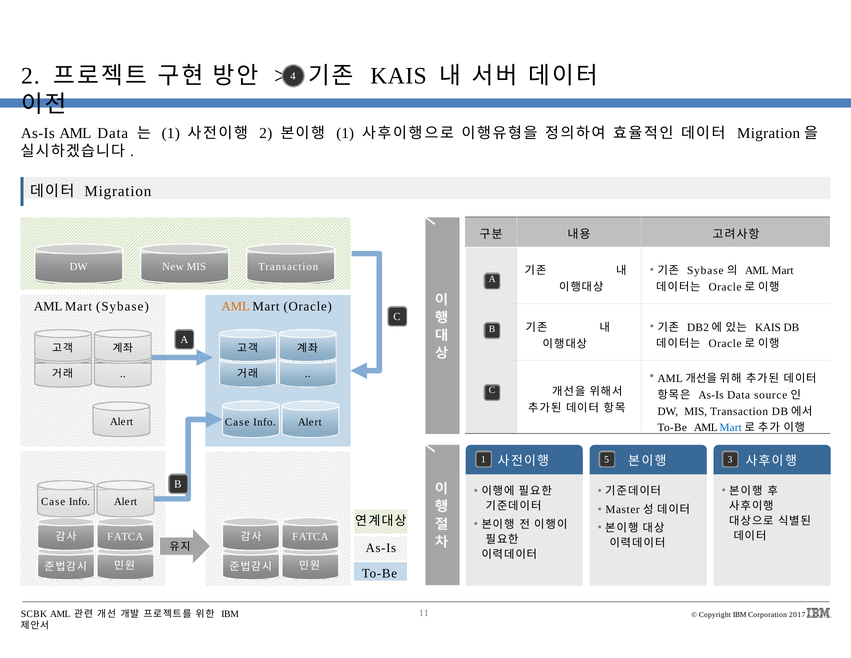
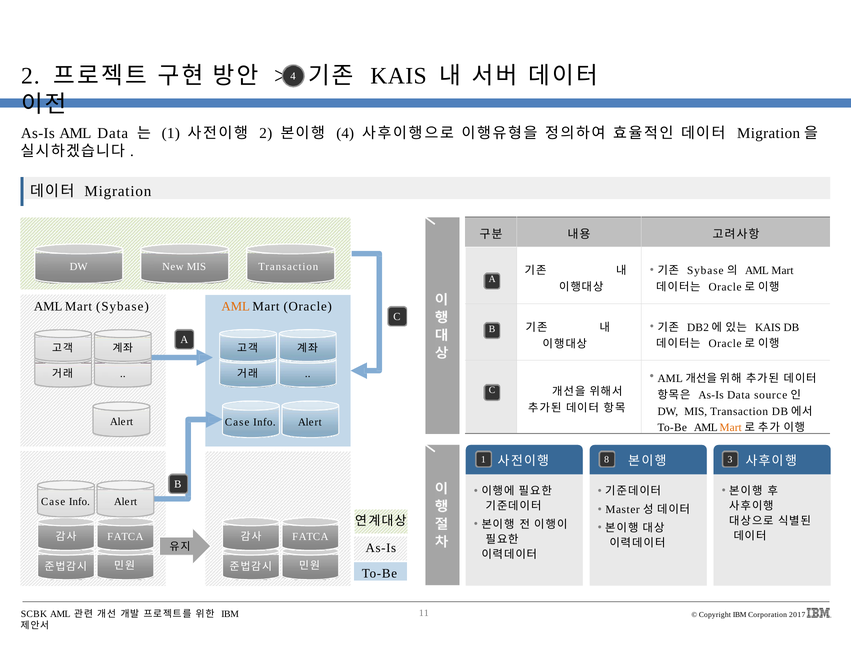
1 at (345, 133): 1 -> 4
Mart at (731, 428) colour: blue -> orange
5: 5 -> 8
